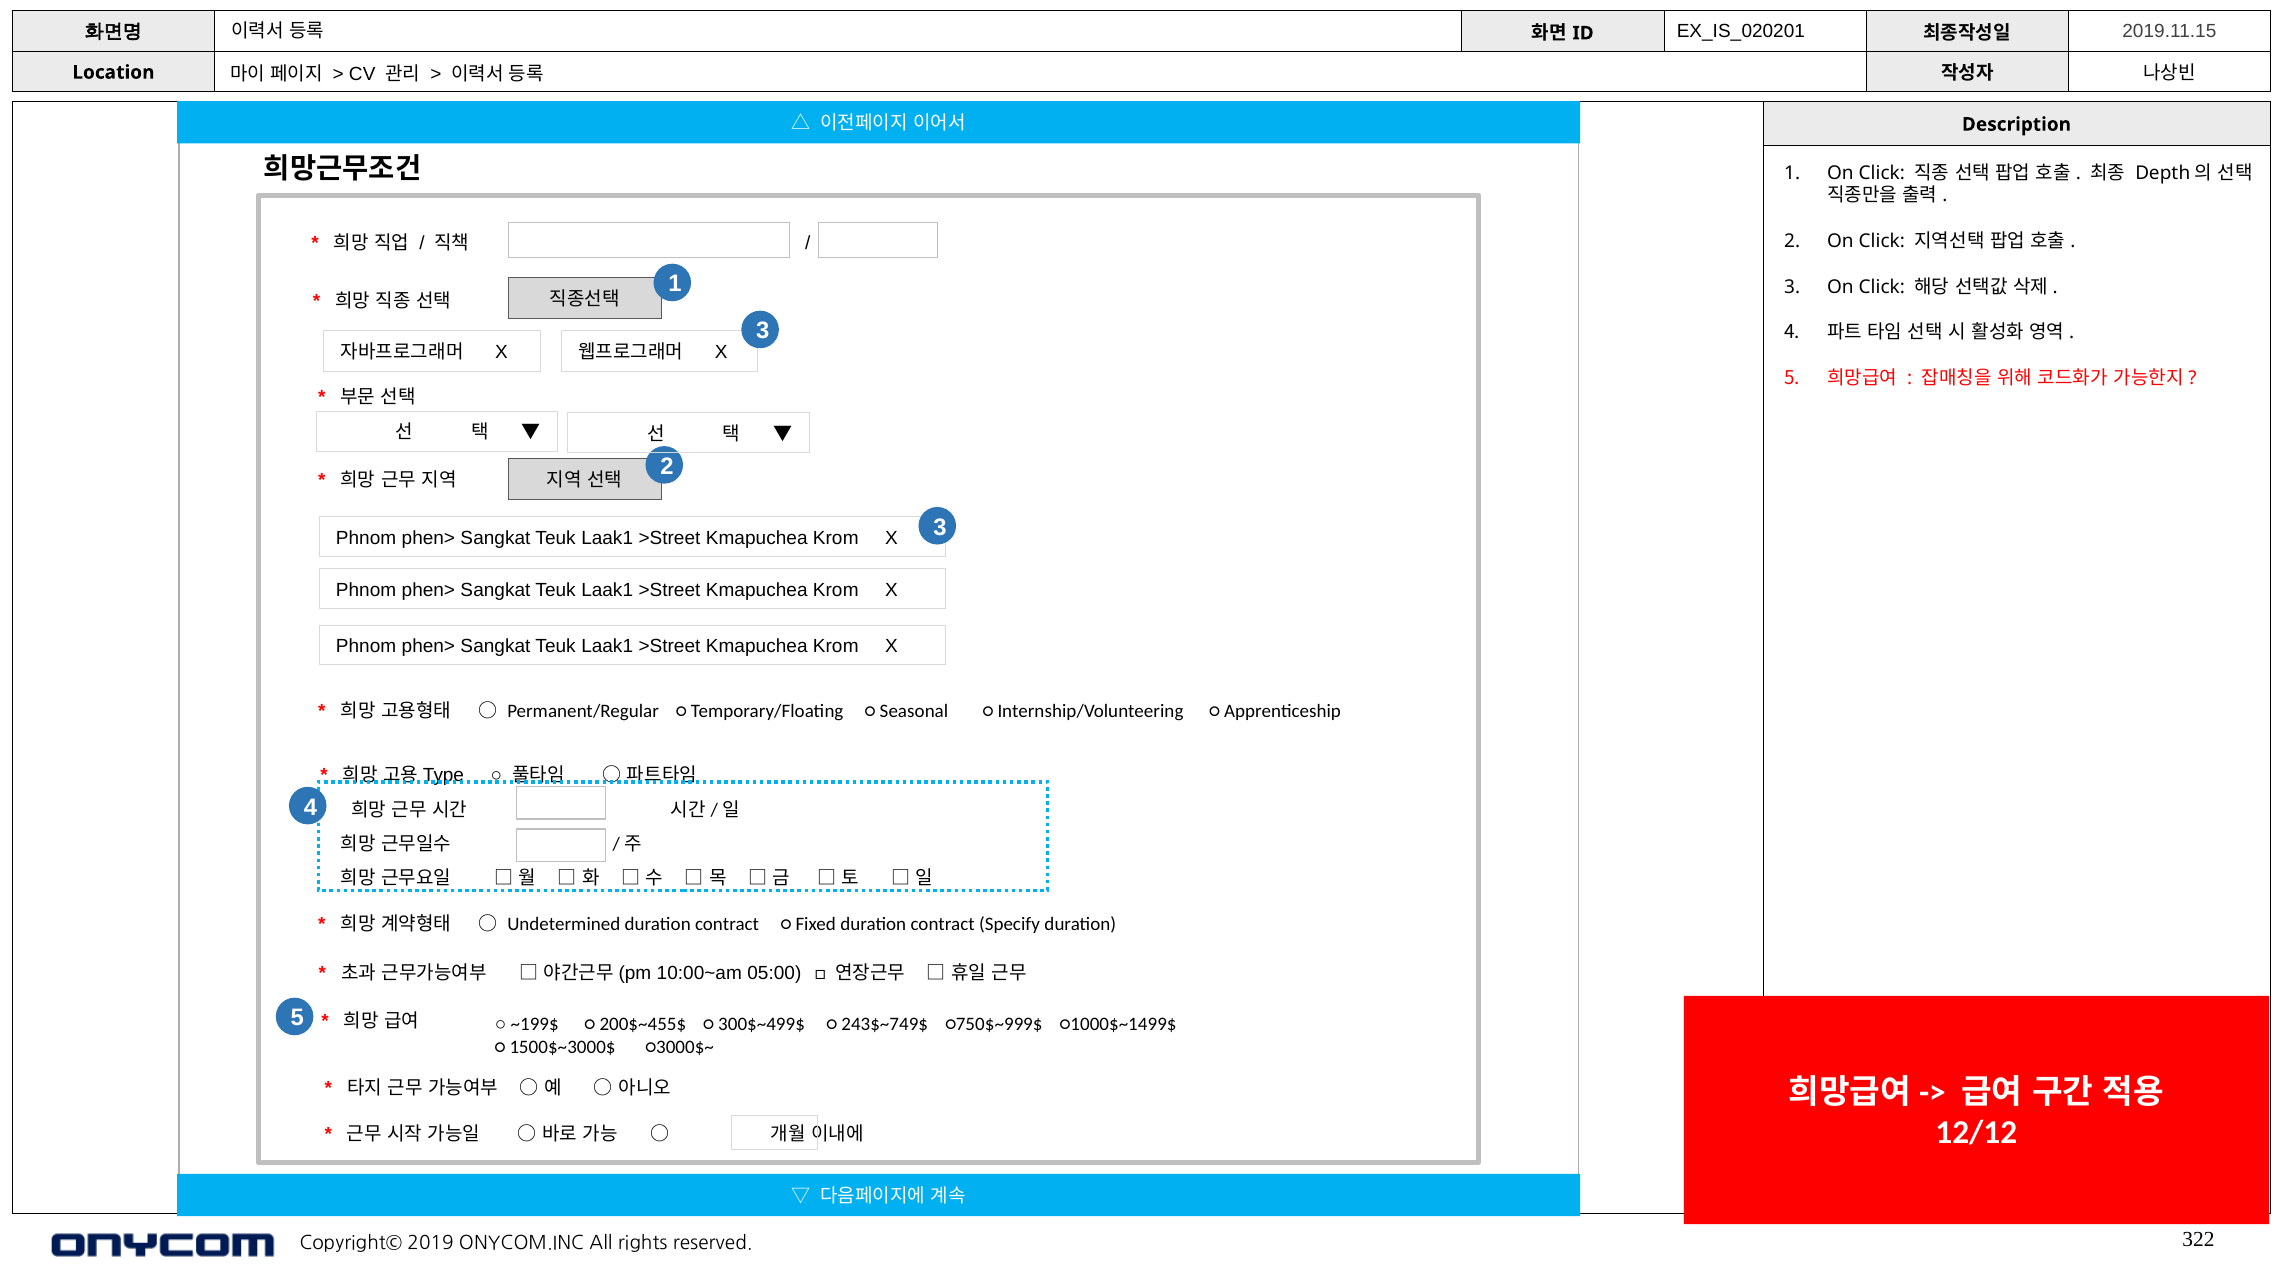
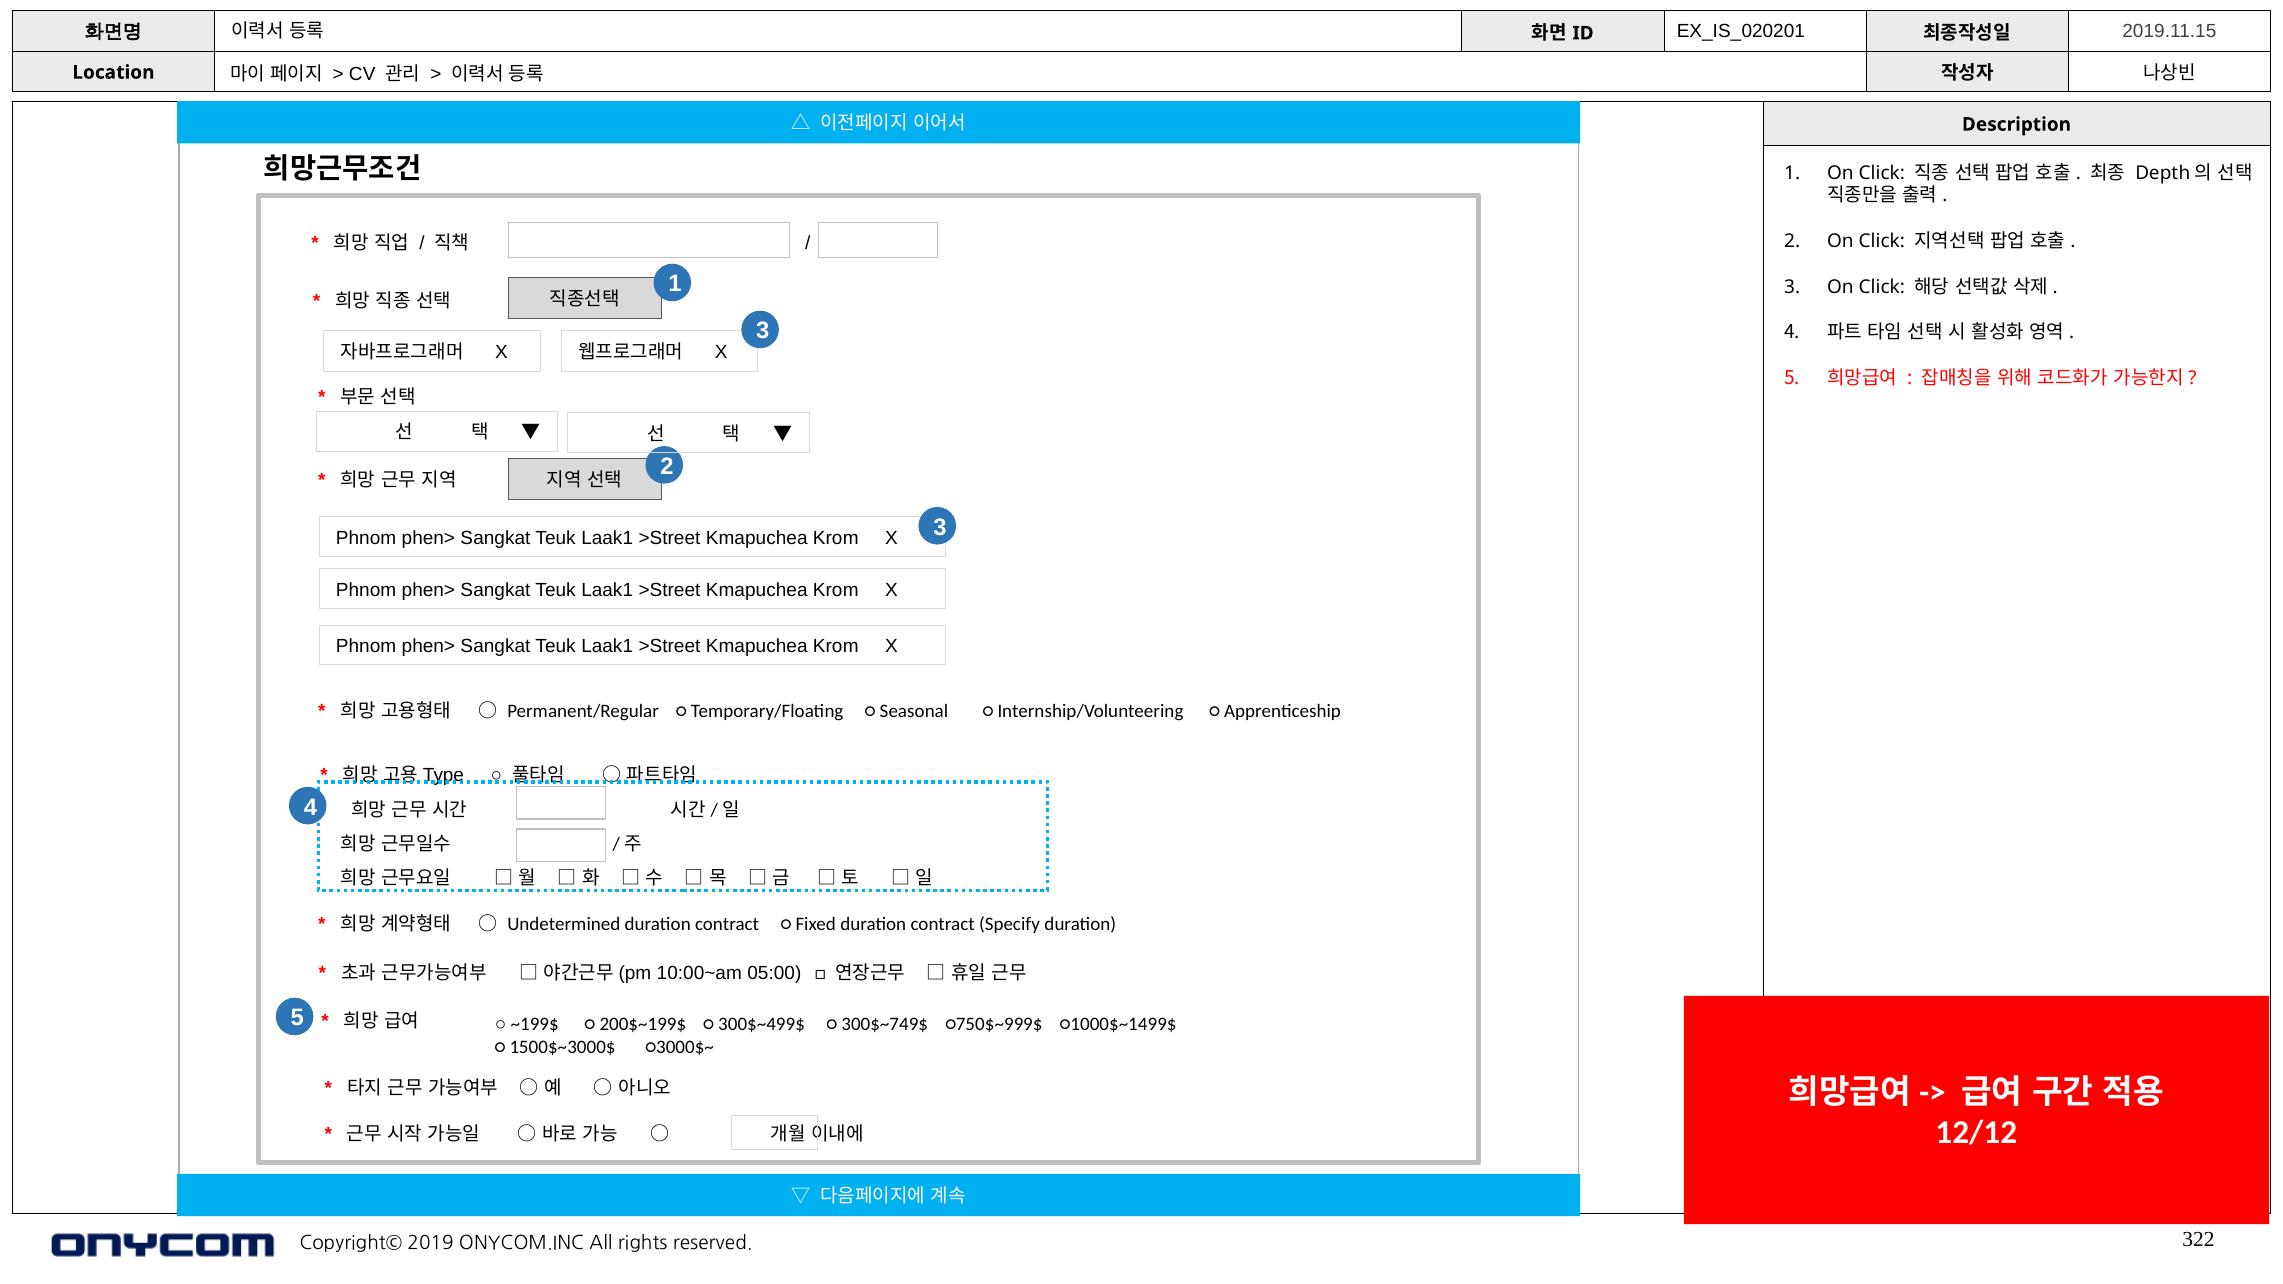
200$~455$: 200$~455$ -> 200$~199$
243$~749$: 243$~749$ -> 300$~749$
